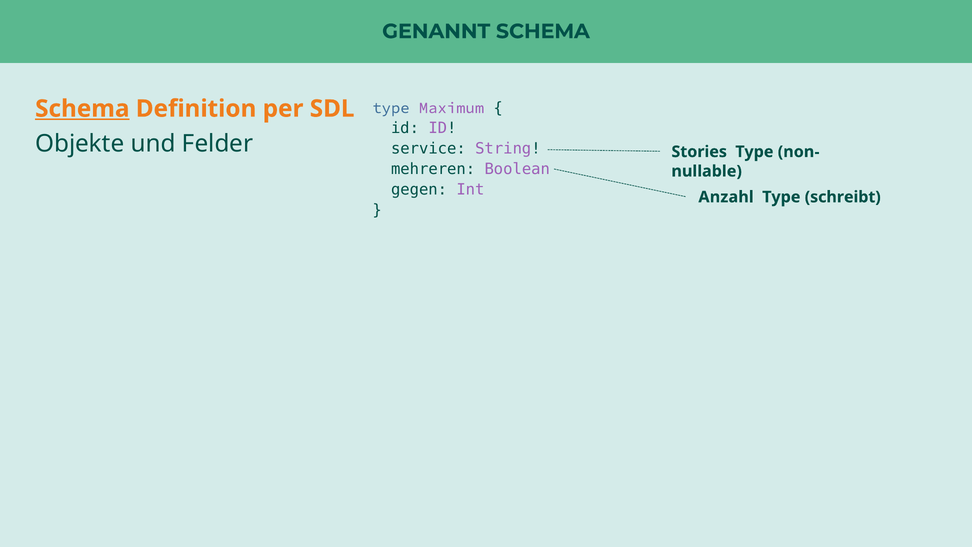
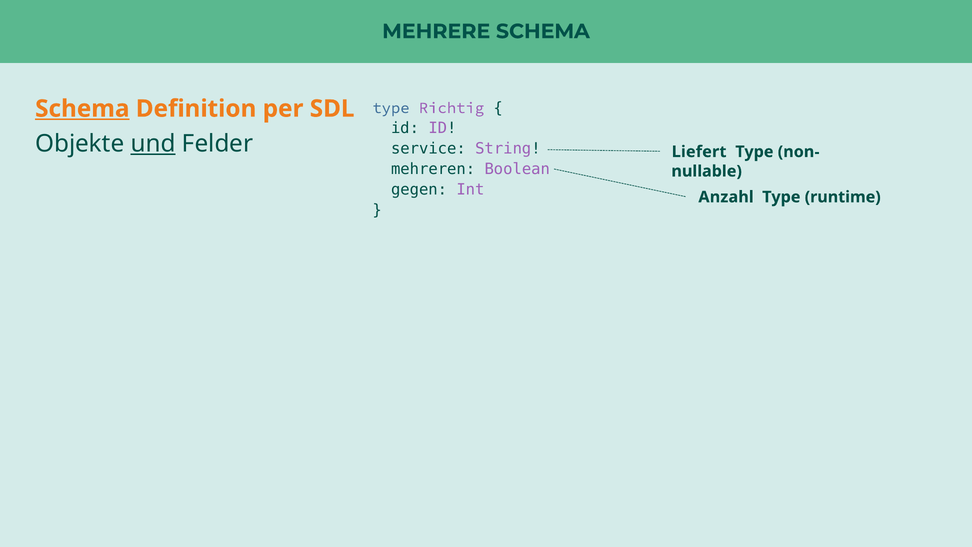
GENANNT: GENANNT -> MEHRERE
Maximum: Maximum -> Richtig
und underline: none -> present
Stories: Stories -> Liefert
schreibt: schreibt -> runtime
